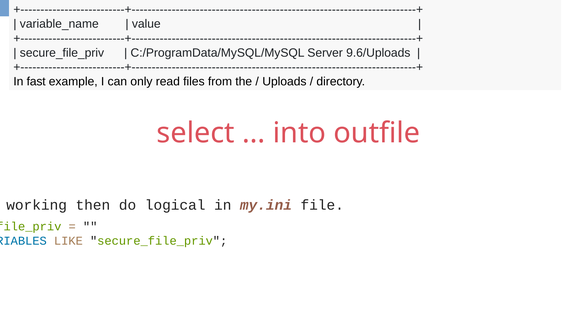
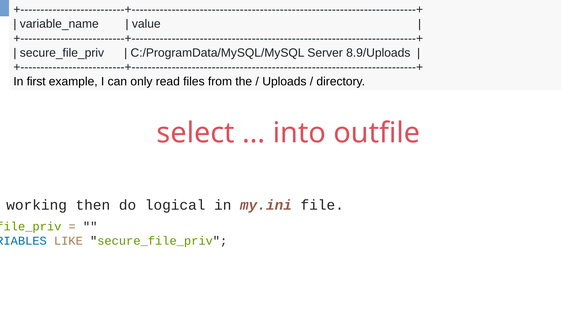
9.6/Uploads: 9.6/Uploads -> 8.9/Uploads
fast: fast -> first
